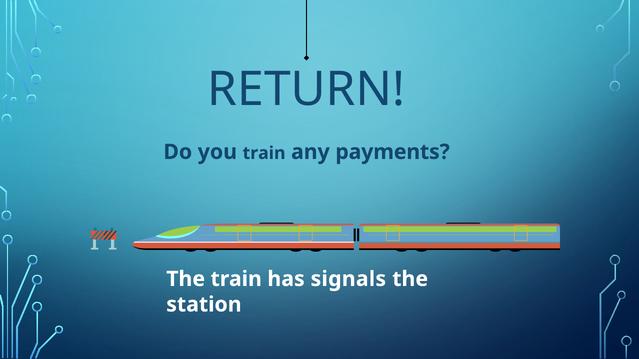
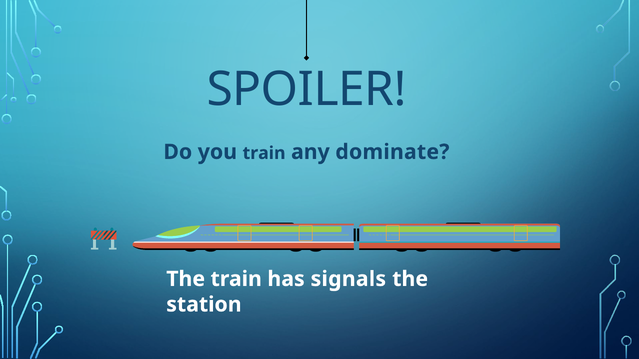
RETURN: RETURN -> SPOILER
payments: payments -> dominate
